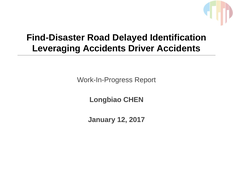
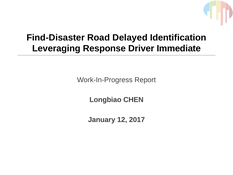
Leveraging Accidents: Accidents -> Response
Driver Accidents: Accidents -> Immediate
